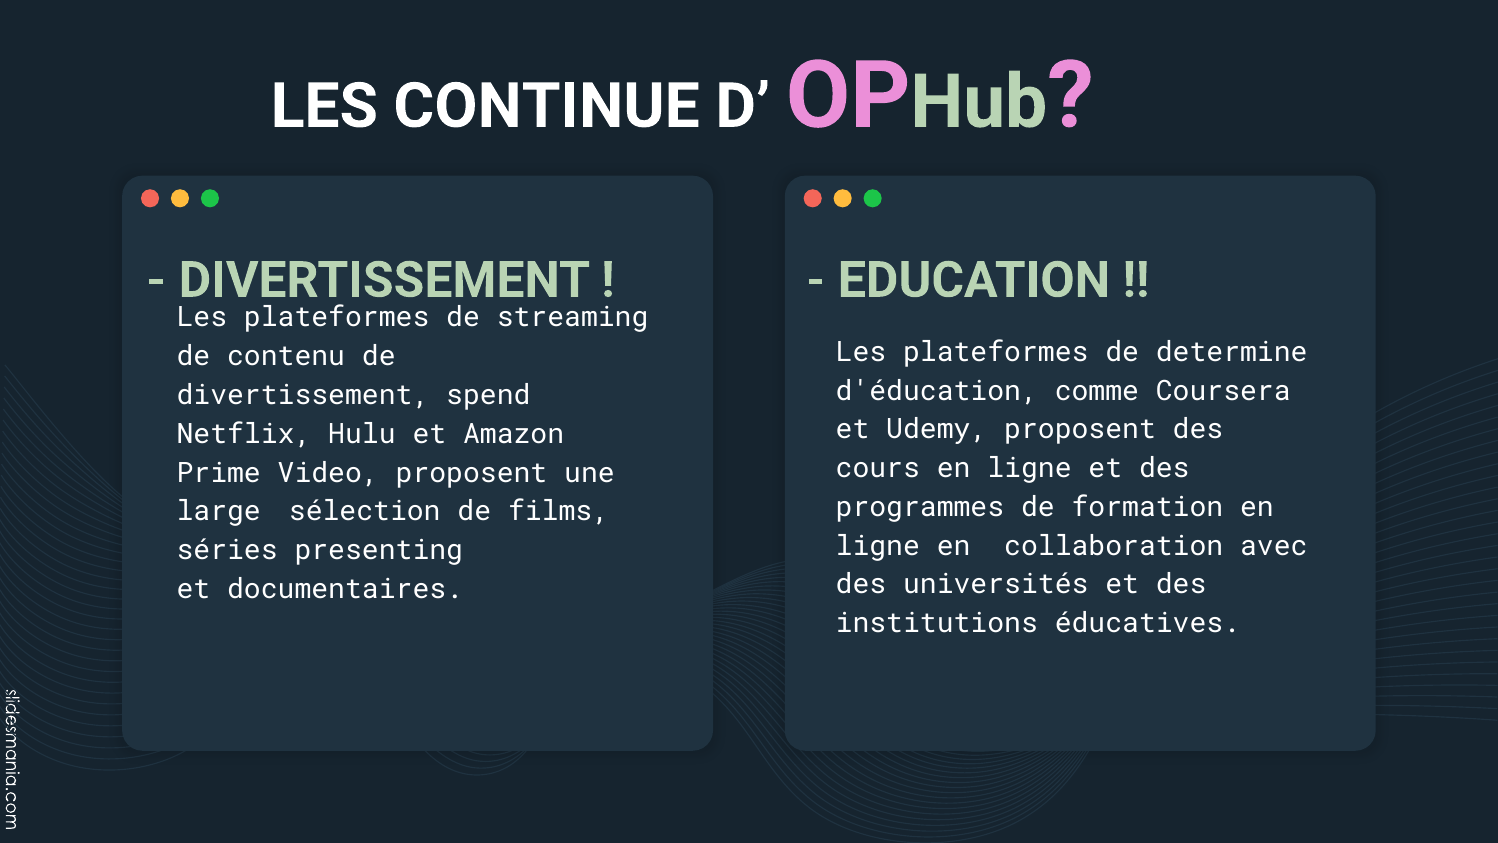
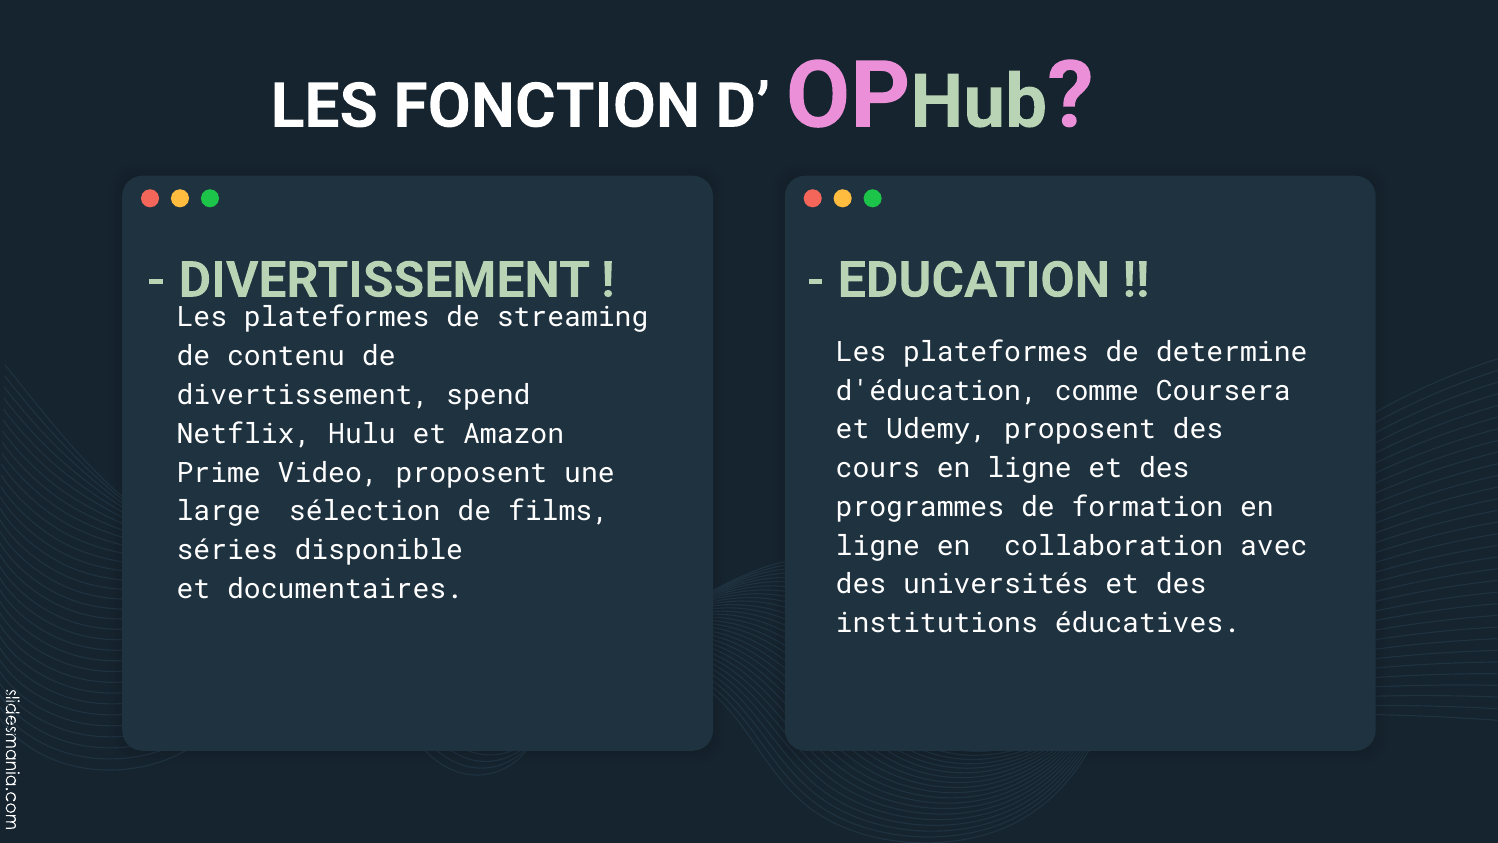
CONTINUE: CONTINUE -> FONCTION
presenting: presenting -> disponible
